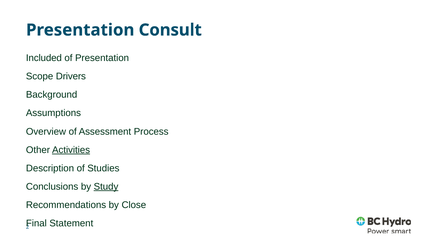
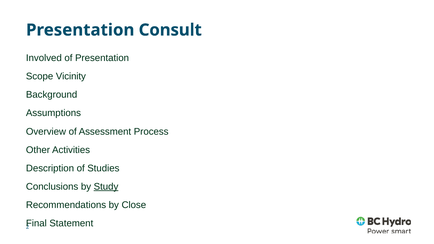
Included: Included -> Involved
Drivers: Drivers -> Vicinity
Activities underline: present -> none
